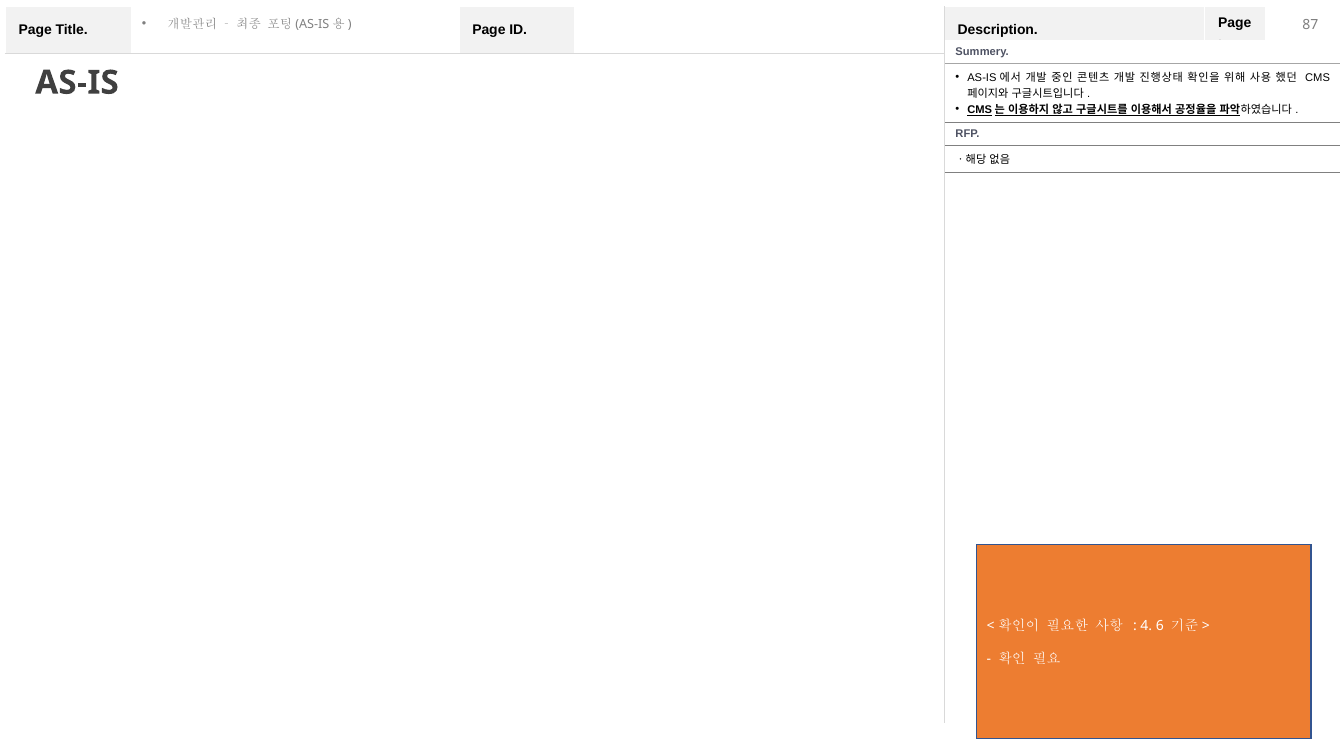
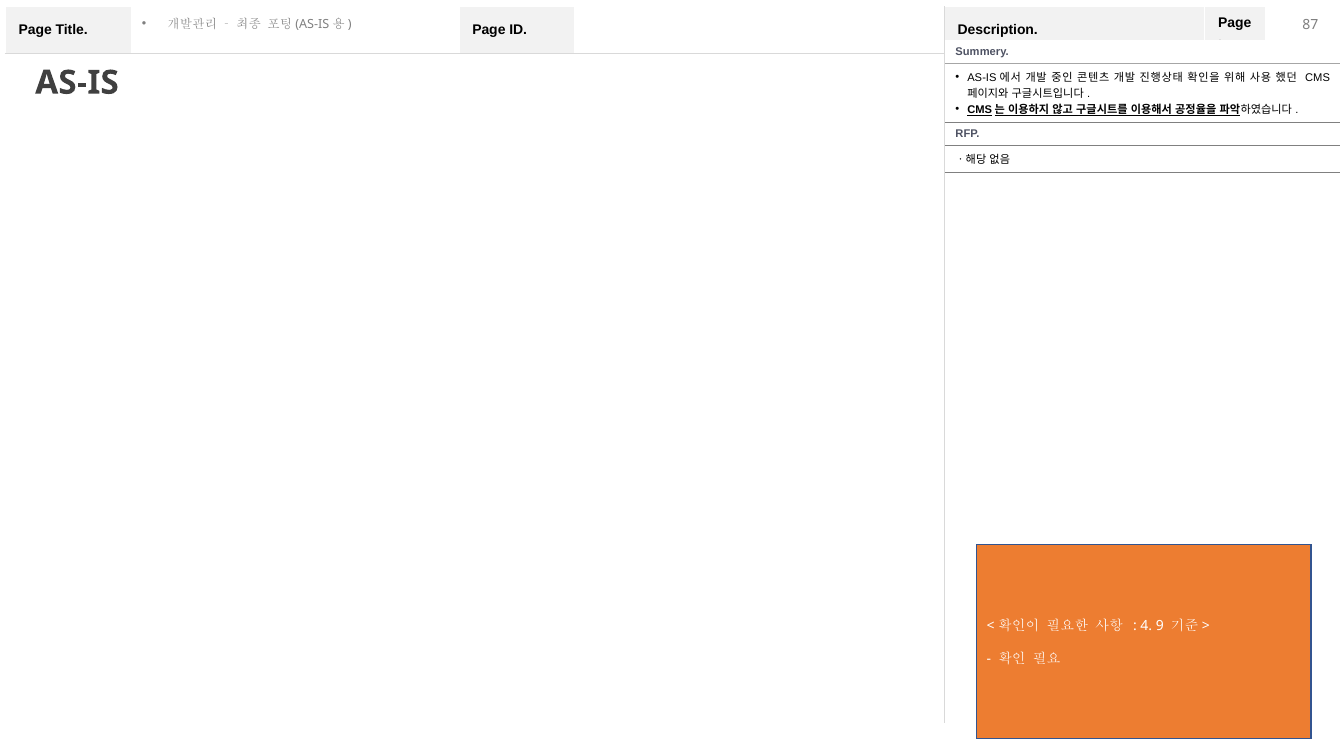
6: 6 -> 9
